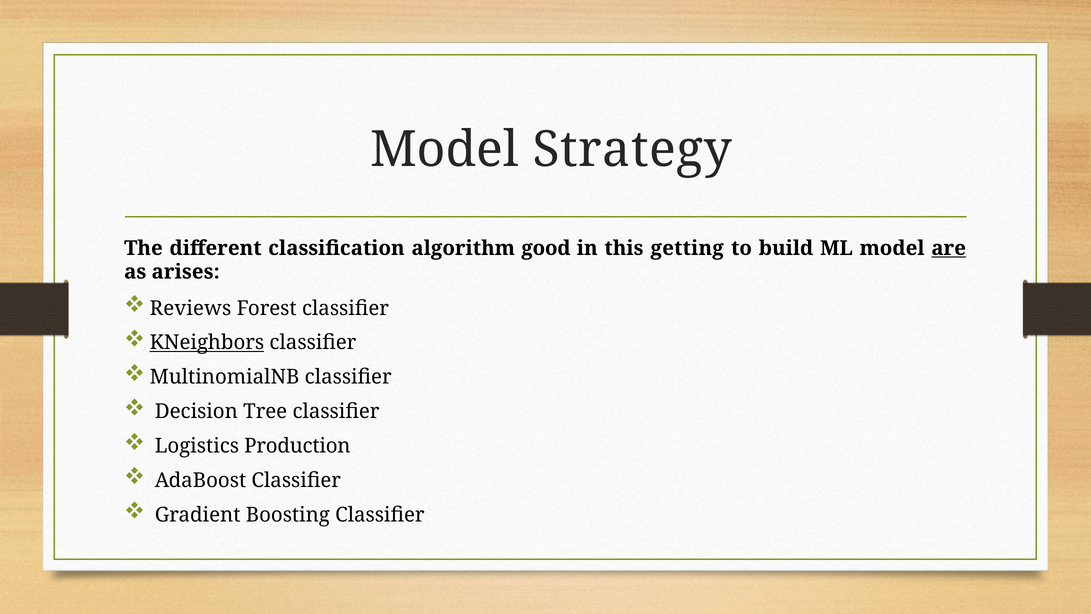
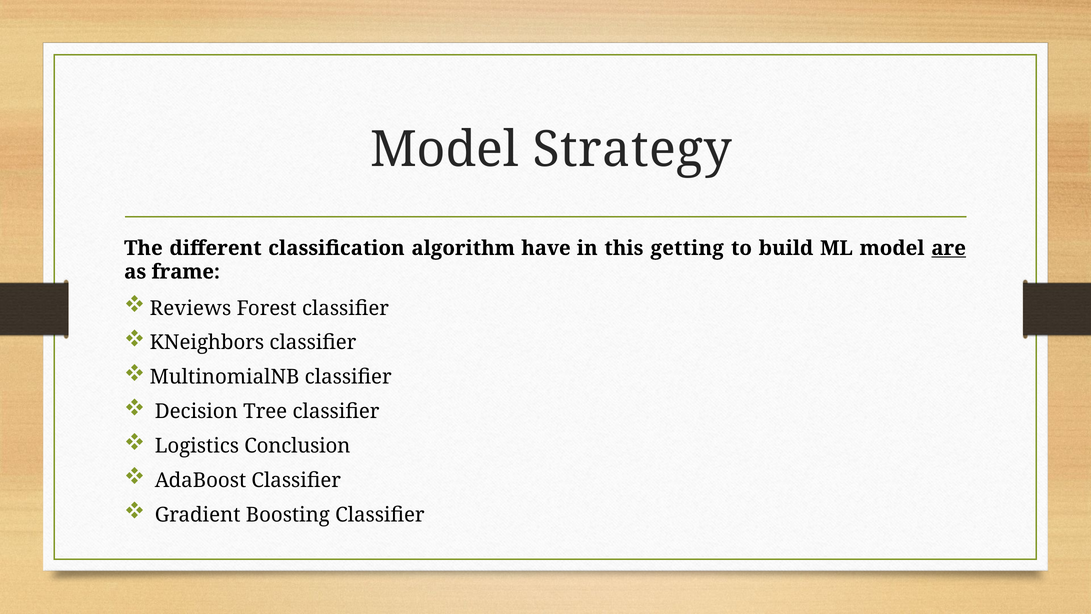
good: good -> have
arises: arises -> frame
KNeighbors underline: present -> none
Production: Production -> Conclusion
